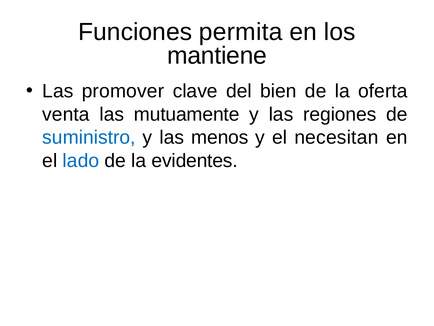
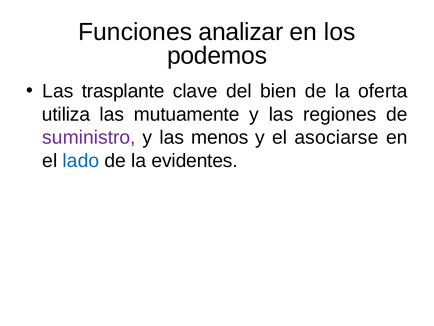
permita: permita -> analizar
mantiene: mantiene -> podemos
promover: promover -> trasplante
venta: venta -> utiliza
suministro colour: blue -> purple
necesitan: necesitan -> asociarse
